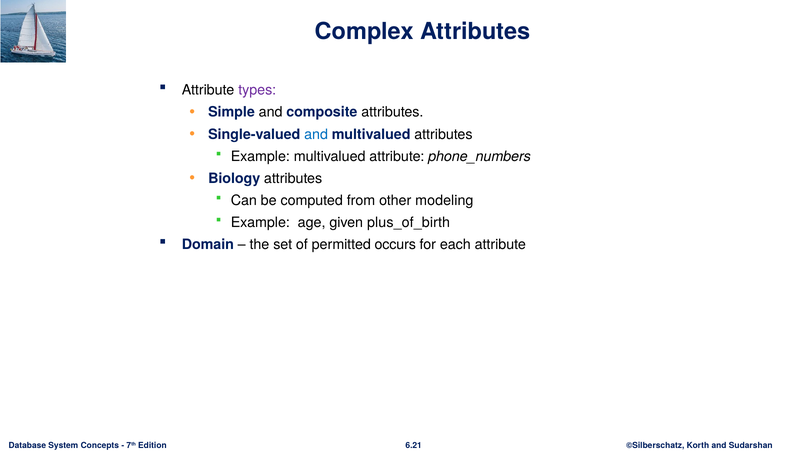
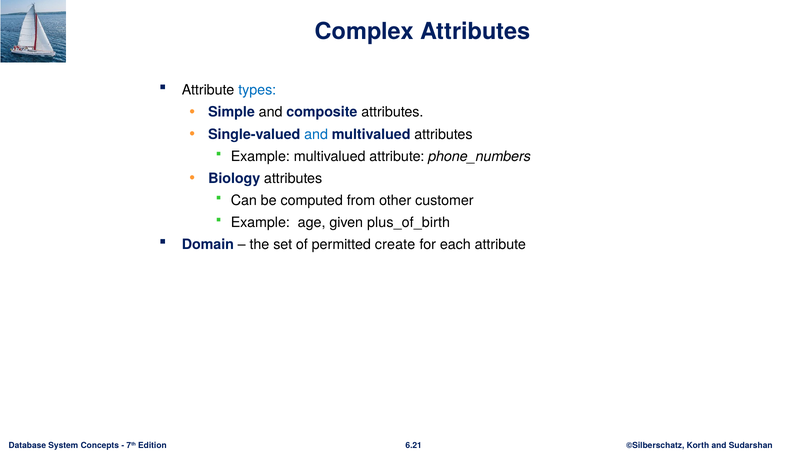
types colour: purple -> blue
modeling: modeling -> customer
occurs: occurs -> create
